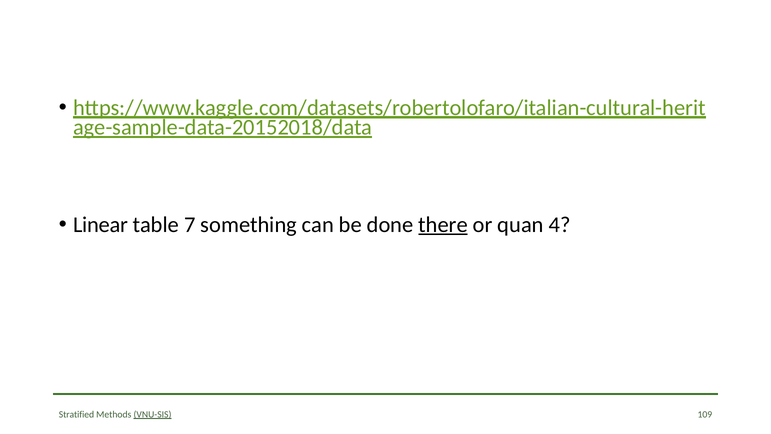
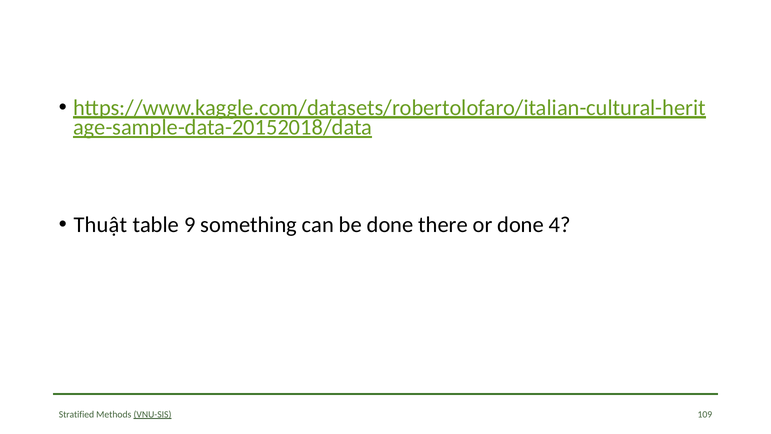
Linear: Linear -> Thuật
7: 7 -> 9
there underline: present -> none
or quan: quan -> done
